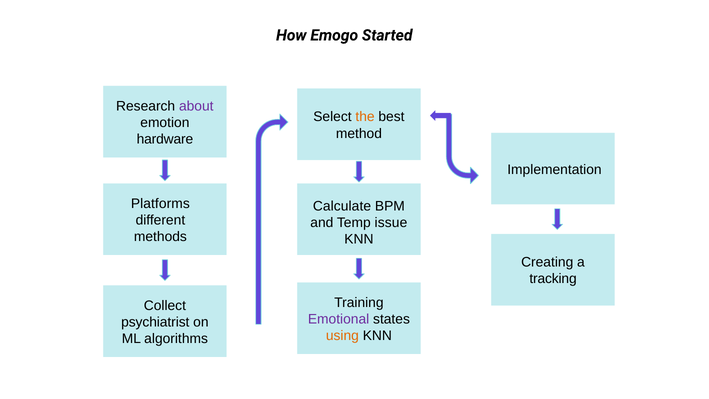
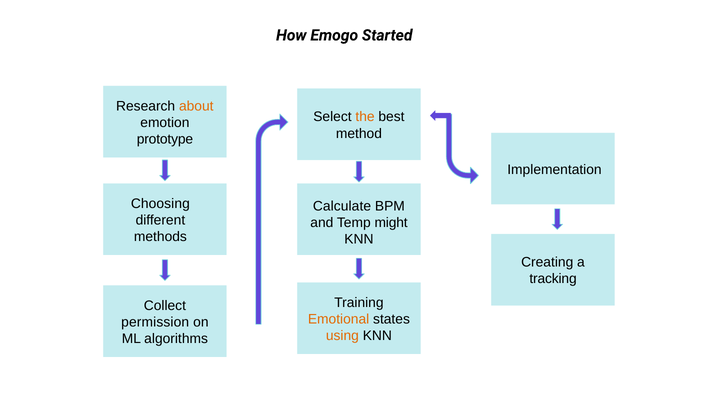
about colour: purple -> orange
hardware: hardware -> prototype
Platforms: Platforms -> Choosing
issue: issue -> might
Emotional colour: purple -> orange
psychiatrist: psychiatrist -> permission
